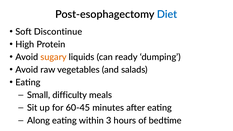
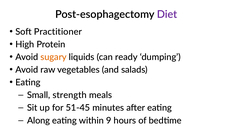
Diet colour: blue -> purple
Discontinue: Discontinue -> Practitioner
difficulty: difficulty -> strength
60-45: 60-45 -> 51-45
3: 3 -> 9
